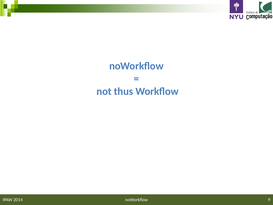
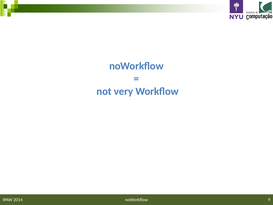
thus: thus -> very
